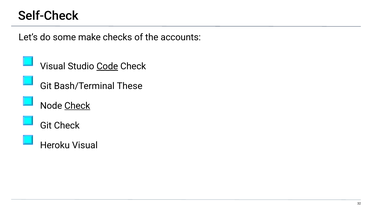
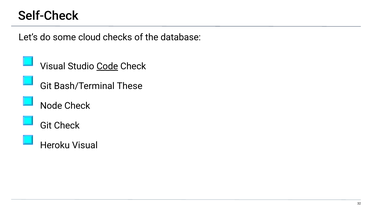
make: make -> cloud
accounts: accounts -> database
Check at (77, 106) underline: present -> none
